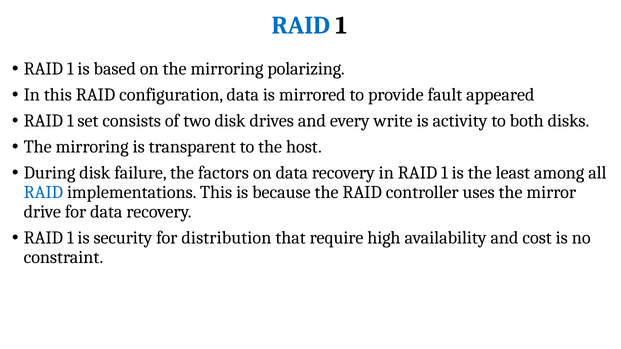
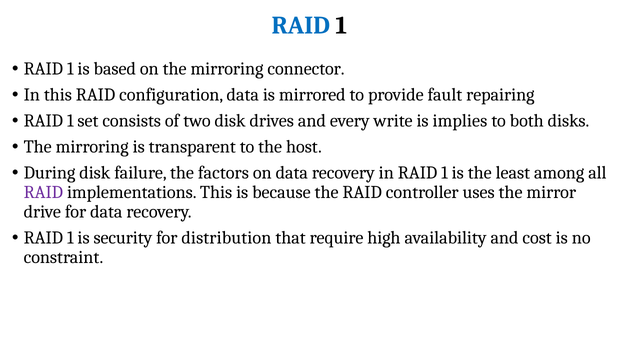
polarizing: polarizing -> connector
appeared: appeared -> repairing
activity: activity -> implies
RAID at (43, 193) colour: blue -> purple
